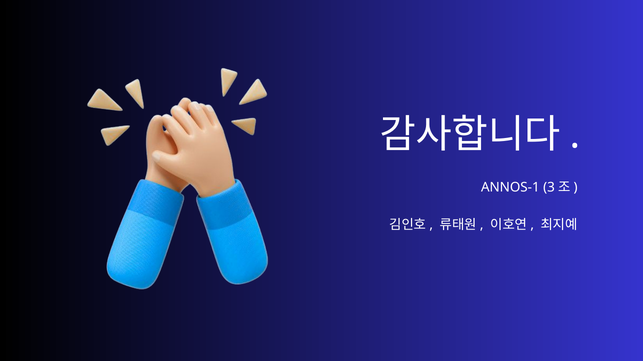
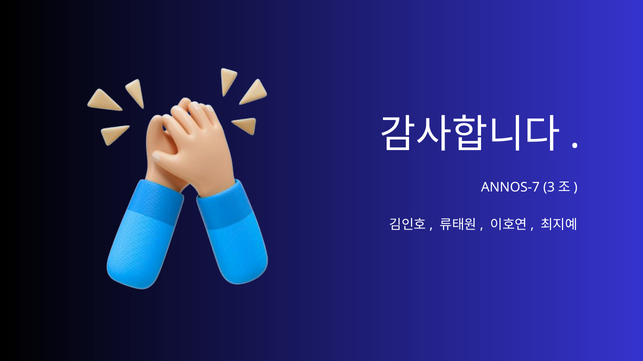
ANNOS-1: ANNOS-1 -> ANNOS-7
